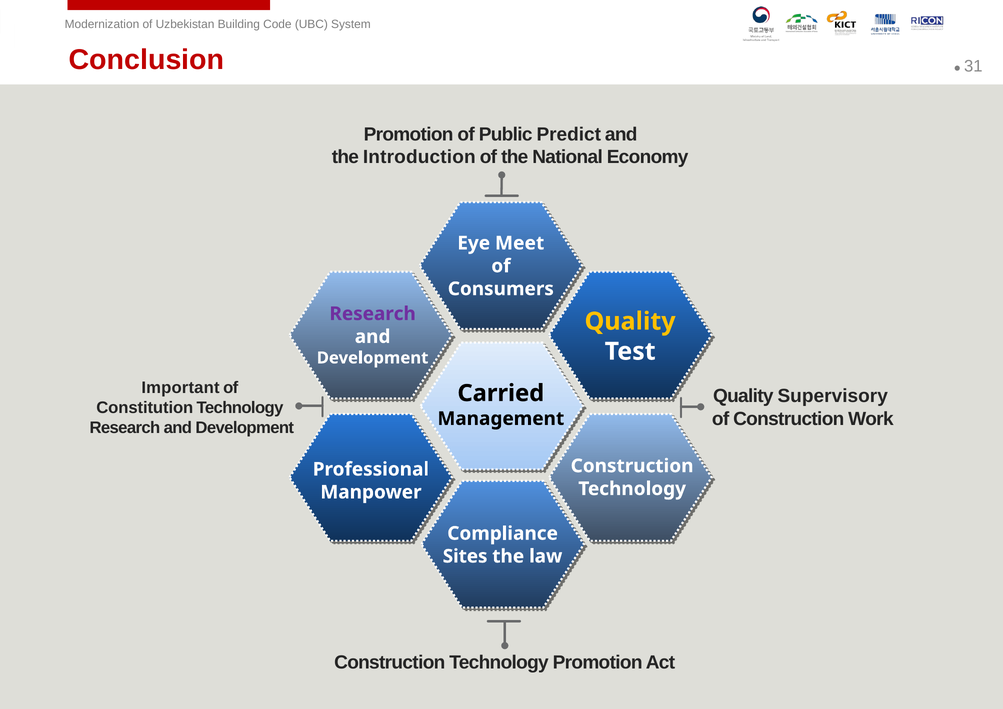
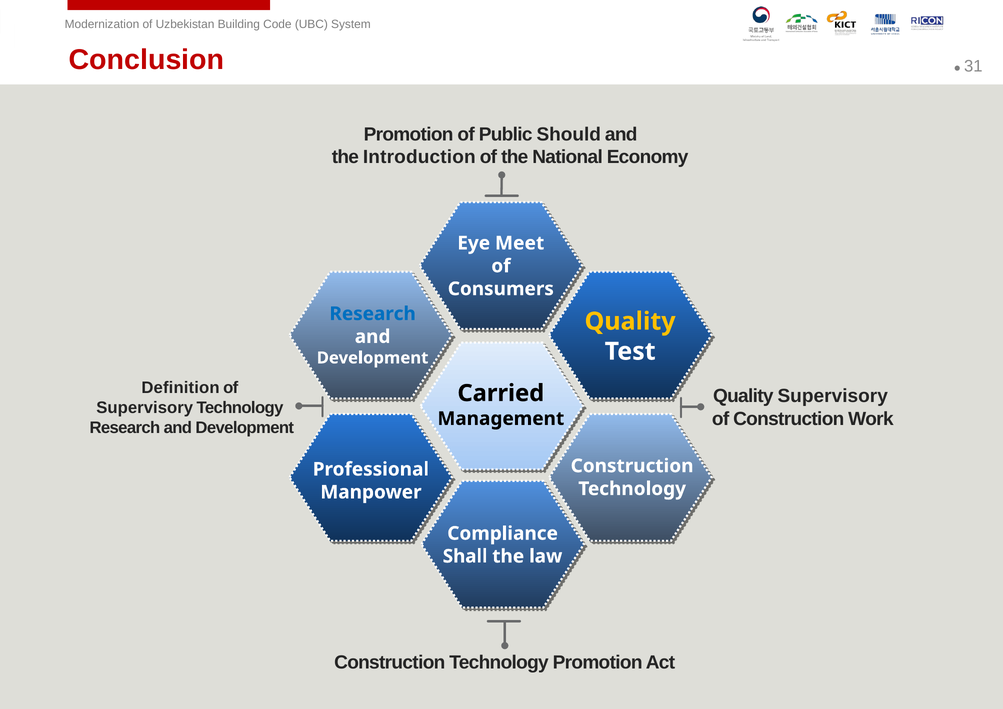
Predict: Predict -> Should
Research at (373, 314) colour: purple -> blue
Important: Important -> Definition
Constitution at (145, 408): Constitution -> Supervisory
Sites: Sites -> Shall
